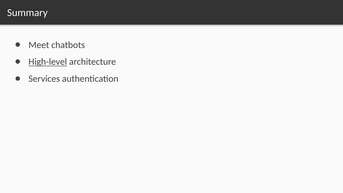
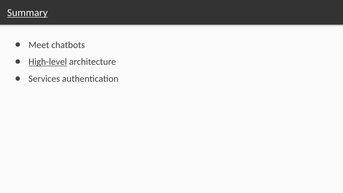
Summary underline: none -> present
